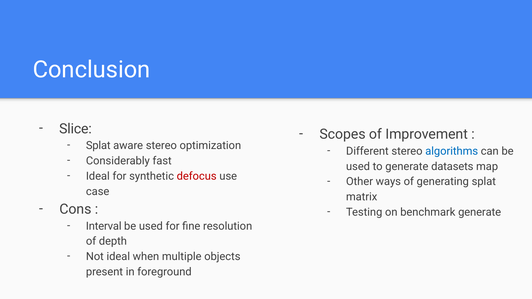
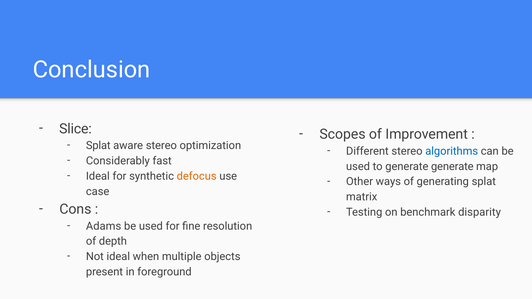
generate datasets: datasets -> generate
defocus colour: red -> orange
benchmark generate: generate -> disparity
Interval: Interval -> Adams
